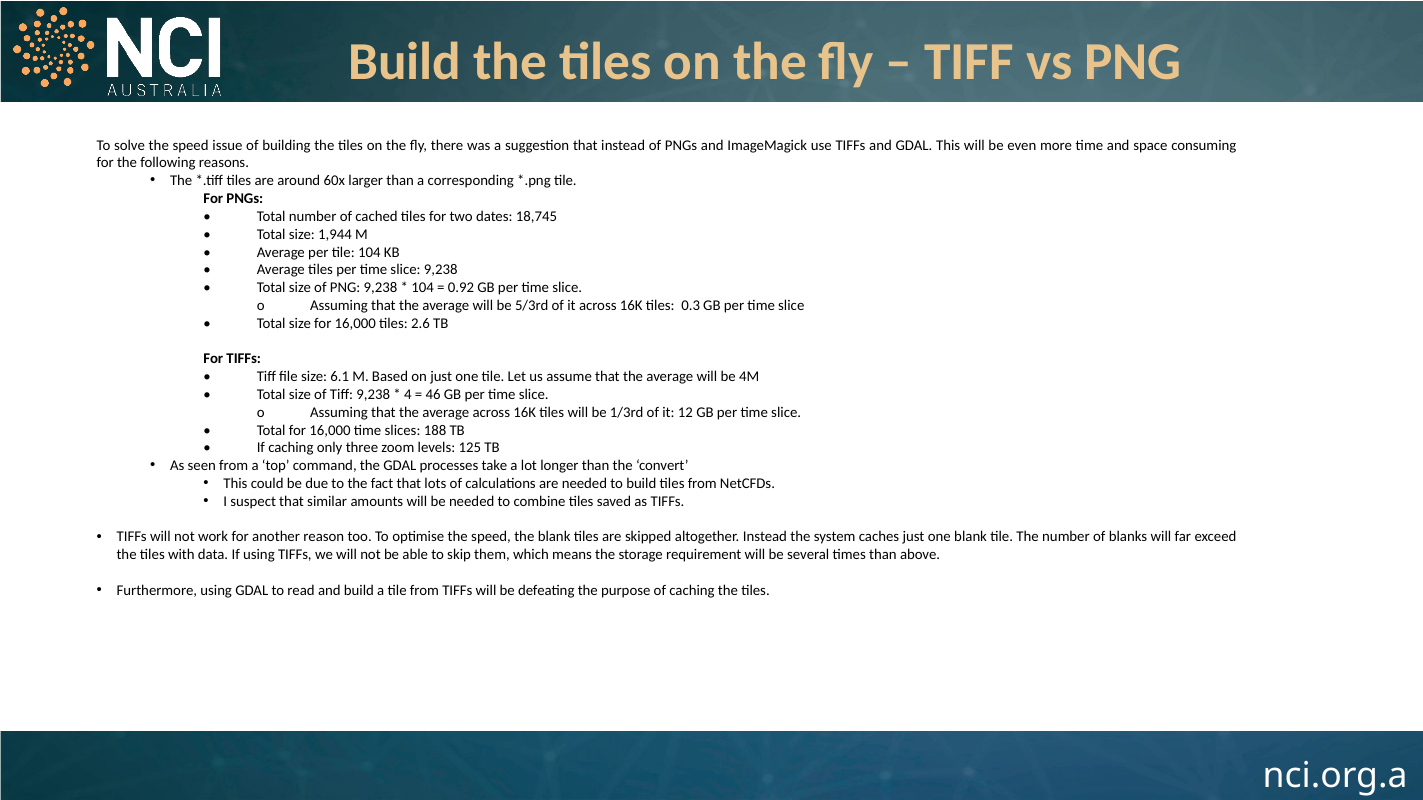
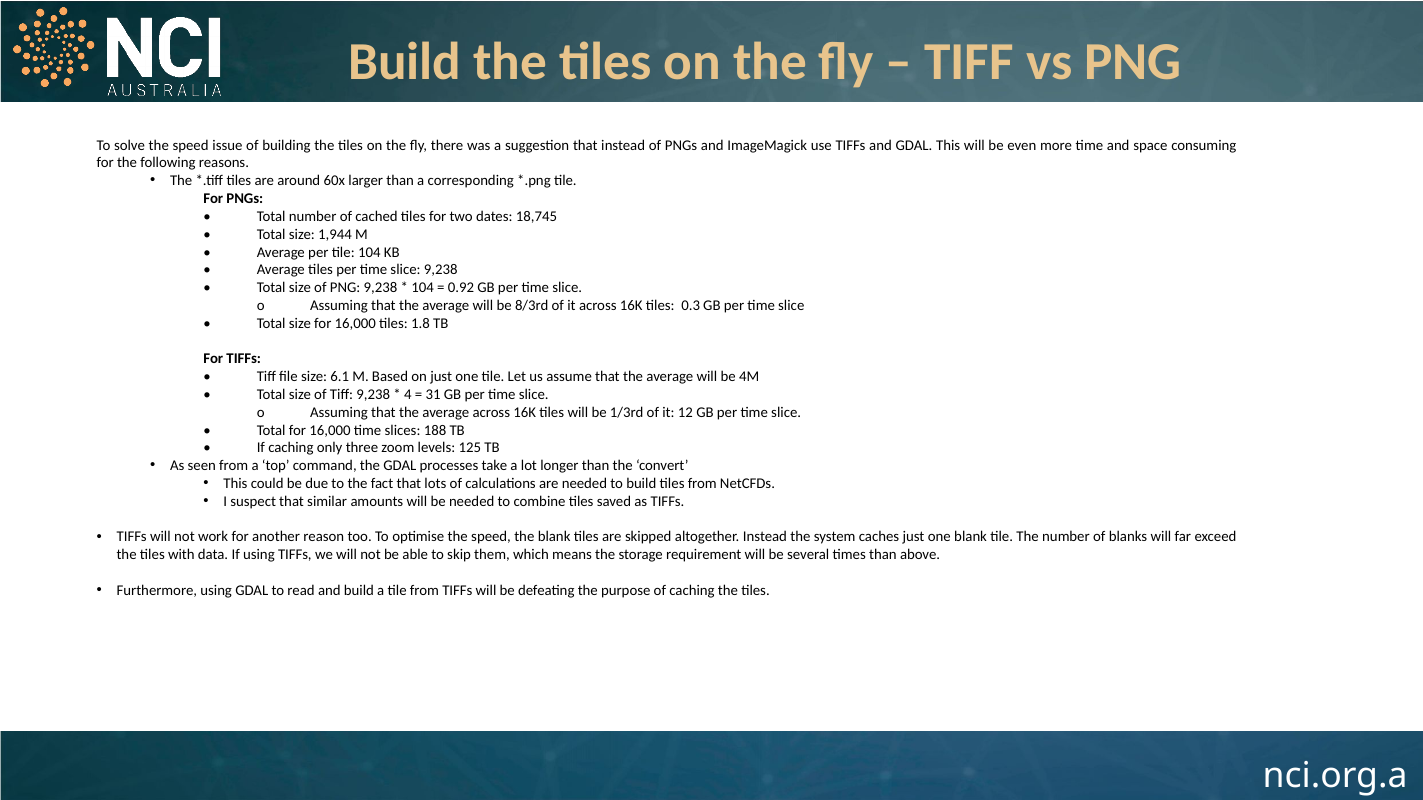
5/3rd: 5/3rd -> 8/3rd
2.6: 2.6 -> 1.8
46: 46 -> 31
